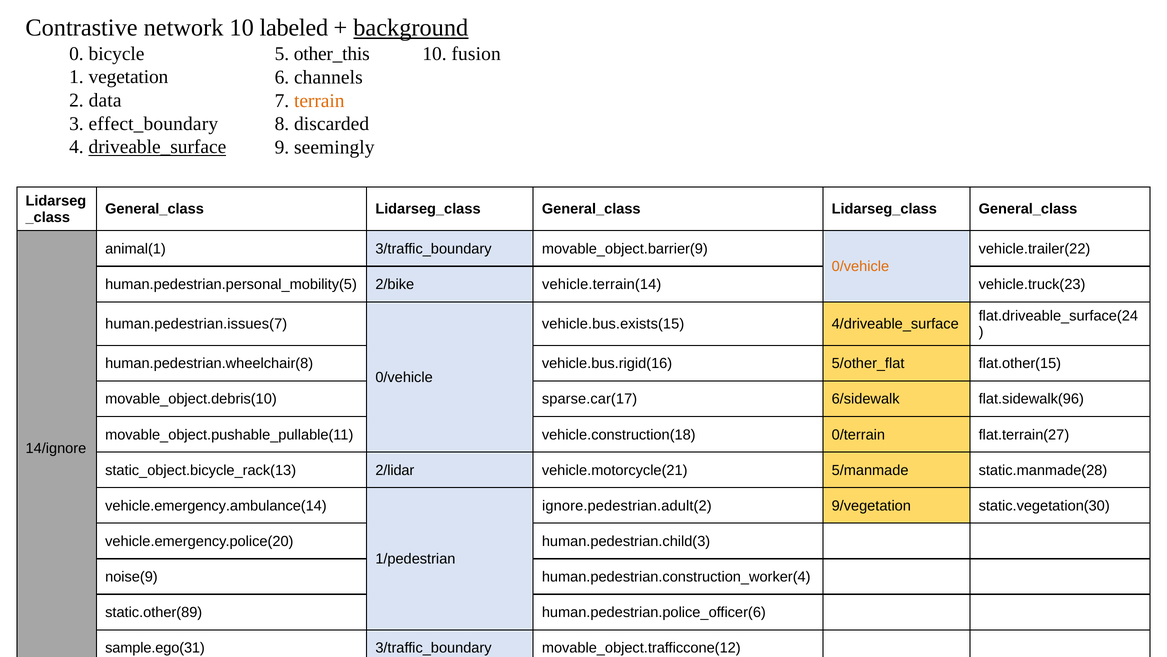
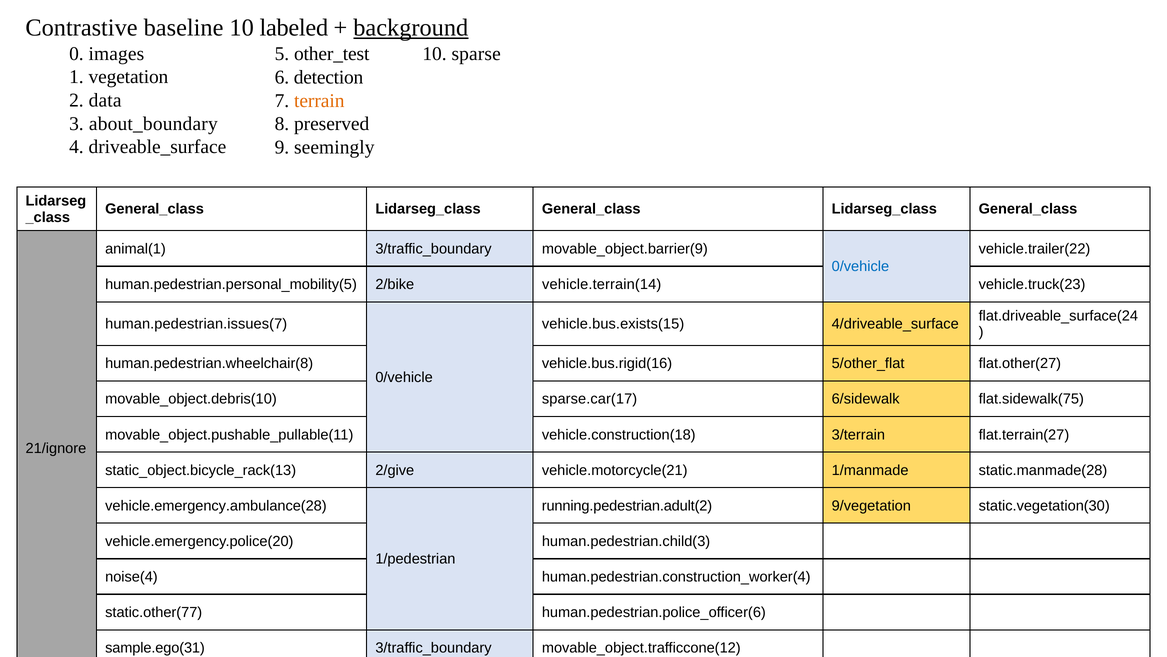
network: network -> baseline
bicycle: bicycle -> images
other_this: other_this -> other_test
fusion: fusion -> sparse
channels: channels -> detection
effect_boundary: effect_boundary -> about_boundary
discarded: discarded -> preserved
driveable_surface underline: present -> none
0/vehicle at (860, 266) colour: orange -> blue
flat.other(15: flat.other(15 -> flat.other(27
flat.sidewalk(96: flat.sidewalk(96 -> flat.sidewalk(75
0/terrain: 0/terrain -> 3/terrain
14/ignore: 14/ignore -> 21/ignore
2/lidar: 2/lidar -> 2/give
5/manmade: 5/manmade -> 1/manmade
vehicle.emergency.ambulance(14: vehicle.emergency.ambulance(14 -> vehicle.emergency.ambulance(28
ignore.pedestrian.adult(2: ignore.pedestrian.adult(2 -> running.pedestrian.adult(2
noise(9: noise(9 -> noise(4
static.other(89: static.other(89 -> static.other(77
